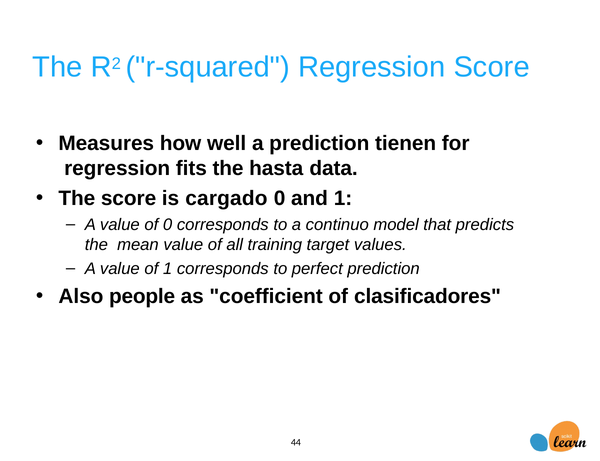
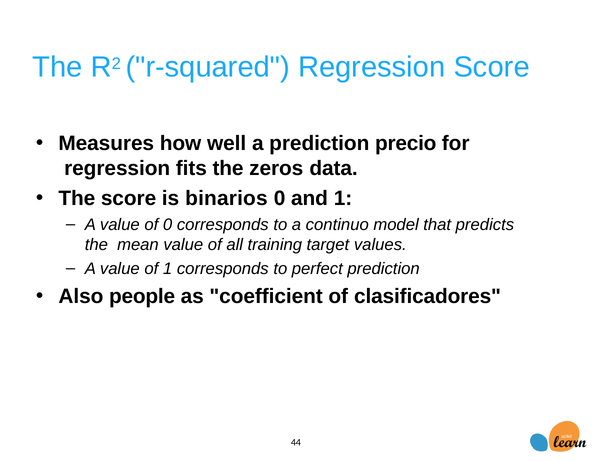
tienen: tienen -> precio
hasta: hasta -> zeros
cargado: cargado -> binarios
